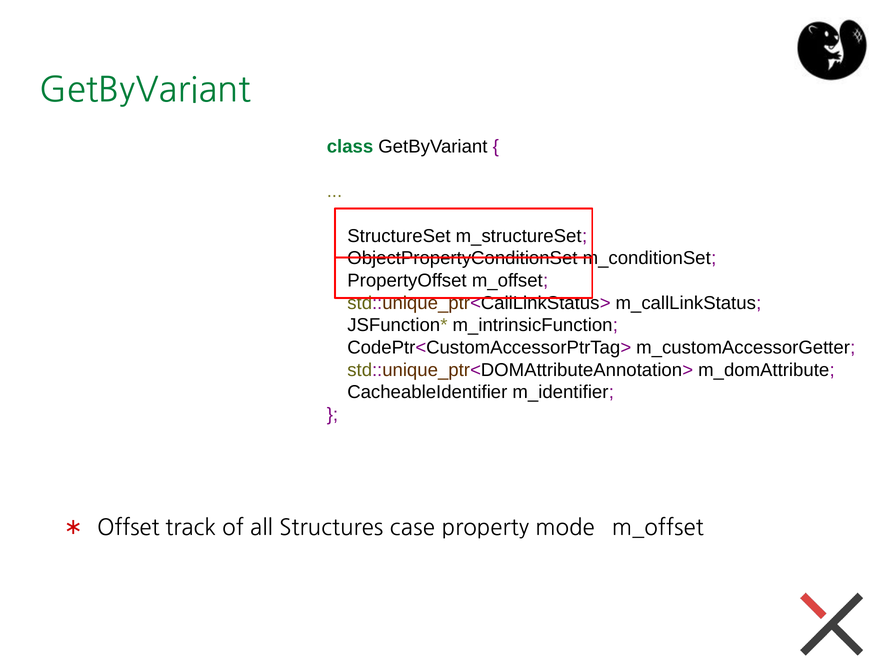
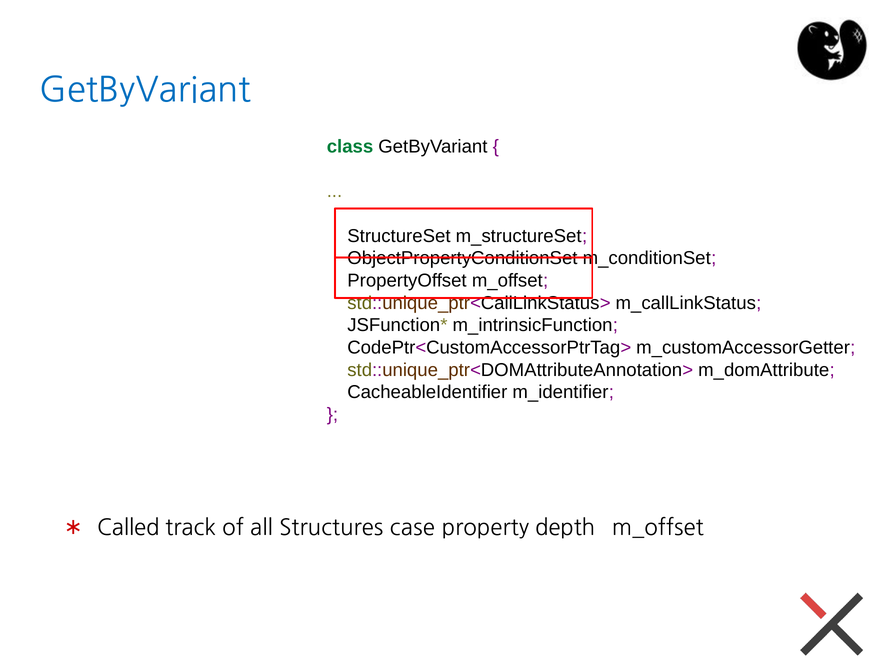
GetByVariant at (145, 90) colour: green -> blue
Offset: Offset -> Called
mode: mode -> depth
